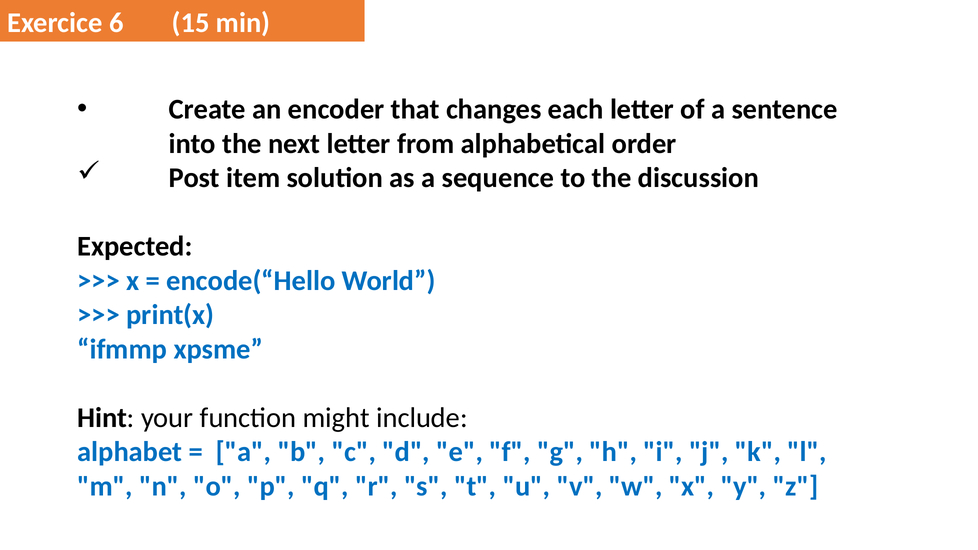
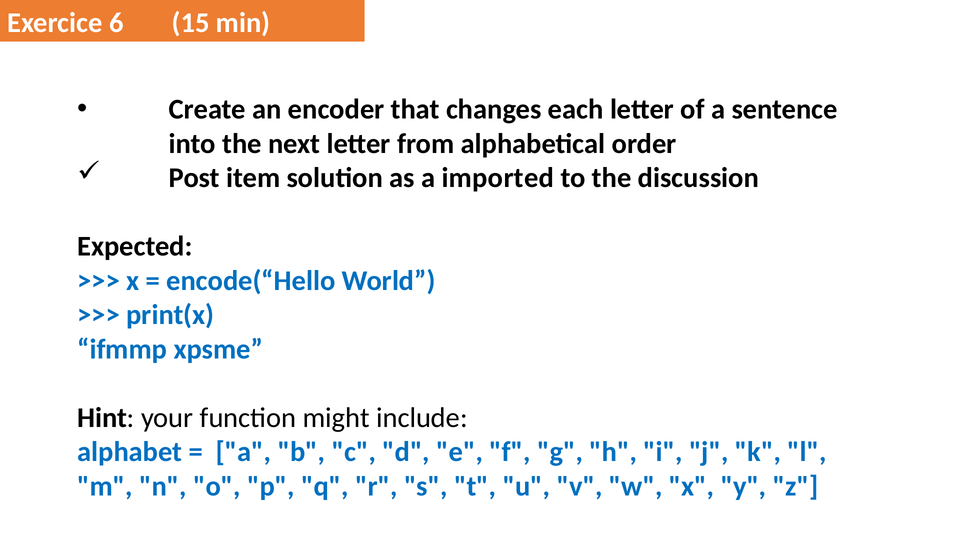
sequence: sequence -> imported
